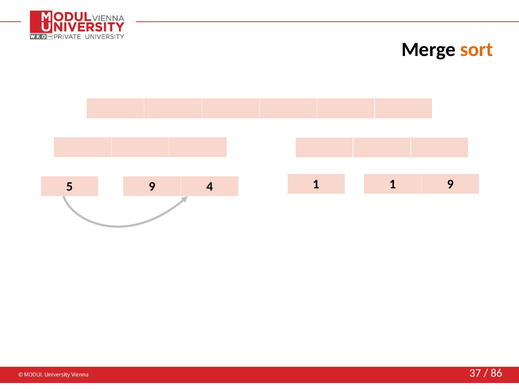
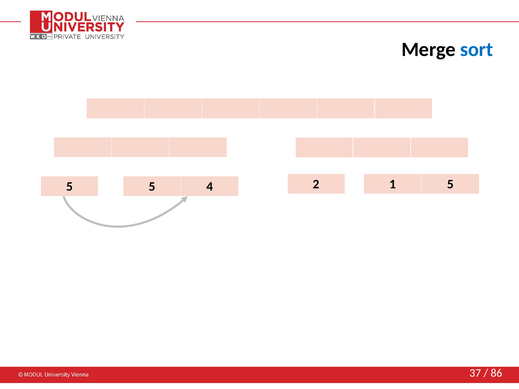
sort colour: orange -> blue
5 9: 9 -> 5
4 1: 1 -> 2
1 9: 9 -> 5
